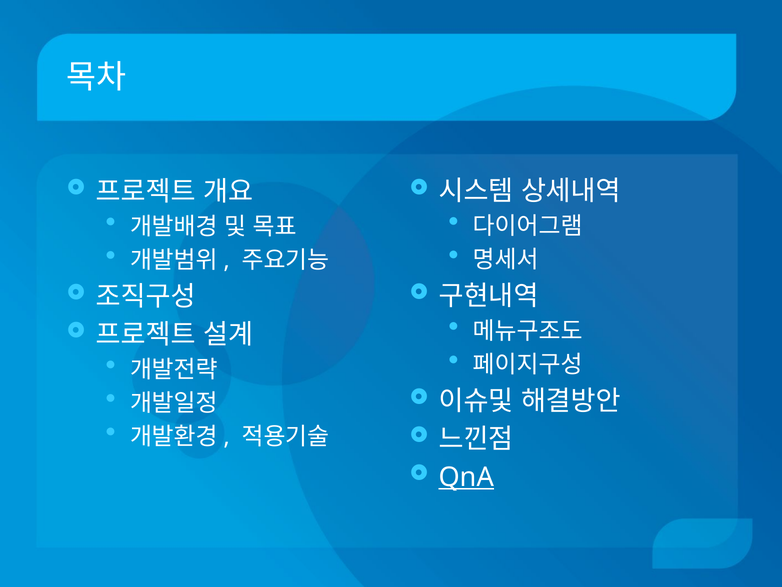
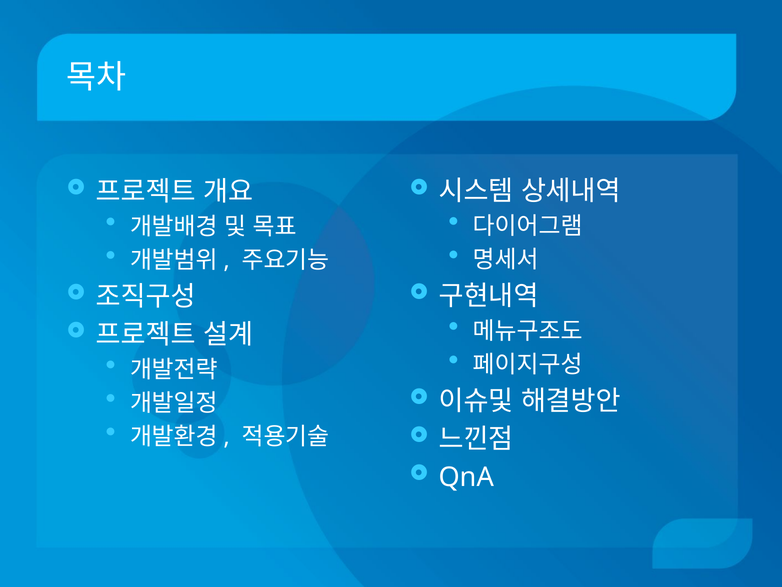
QnA underline: present -> none
